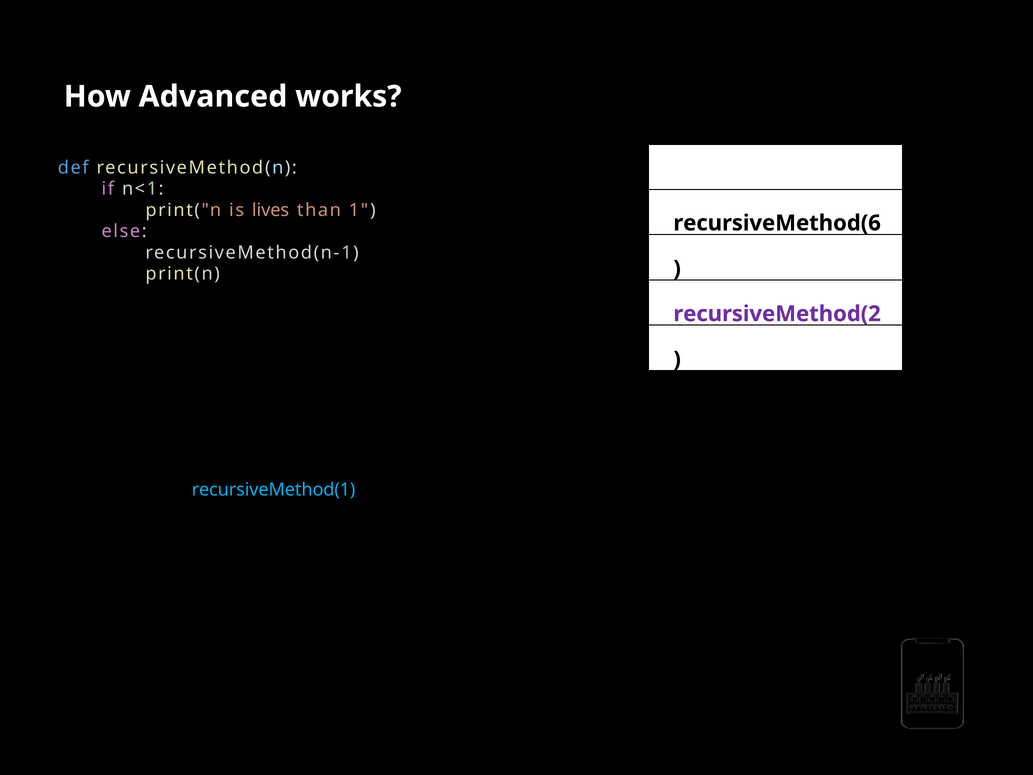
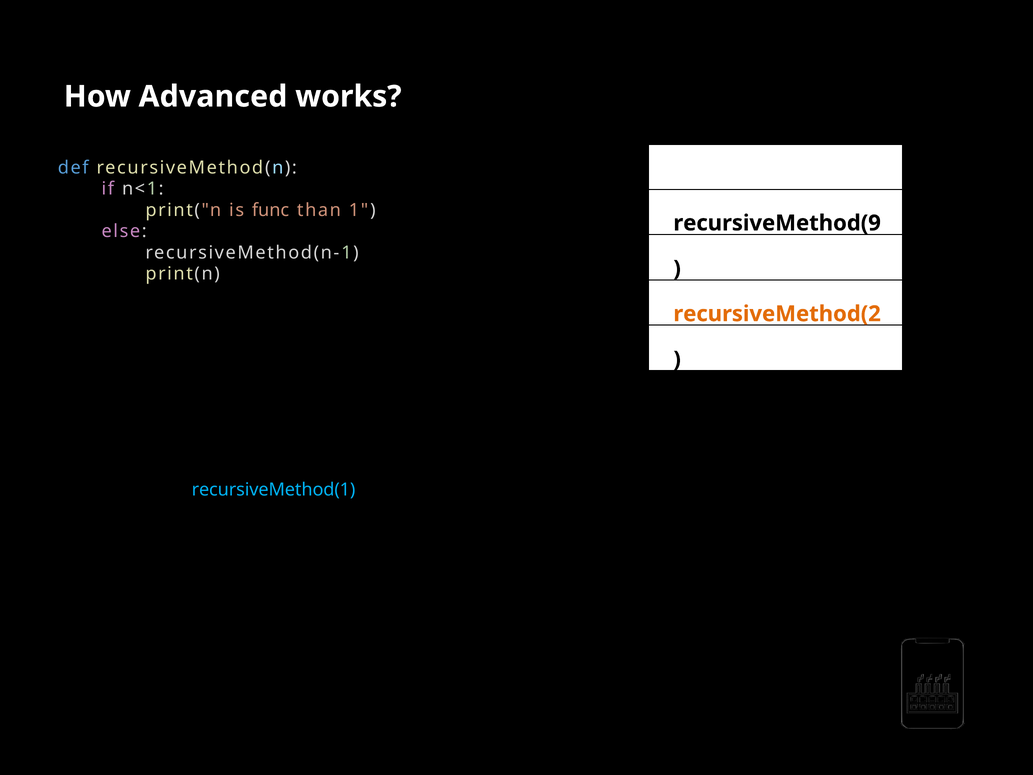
lives: lives -> func
recursiveMethod(6: recursiveMethod(6 -> recursiveMethod(9
recursiveMethod(2 at (777, 314) colour: purple -> orange
